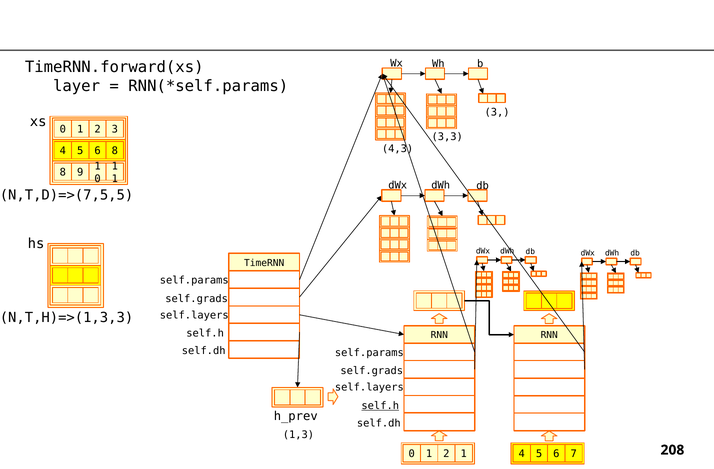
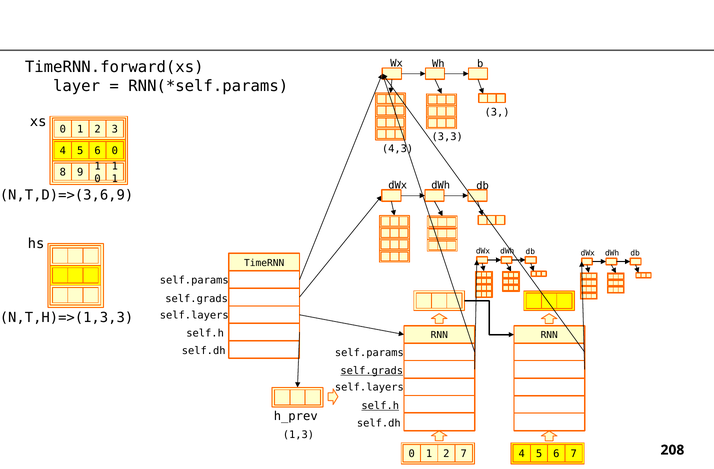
6 8: 8 -> 0
N,T,D)=>(7,5,5: N,T,D)=>(7,5,5 -> N,T,D)=>(3,6,9
self.grads at (372, 371) underline: none -> present
2 1: 1 -> 7
